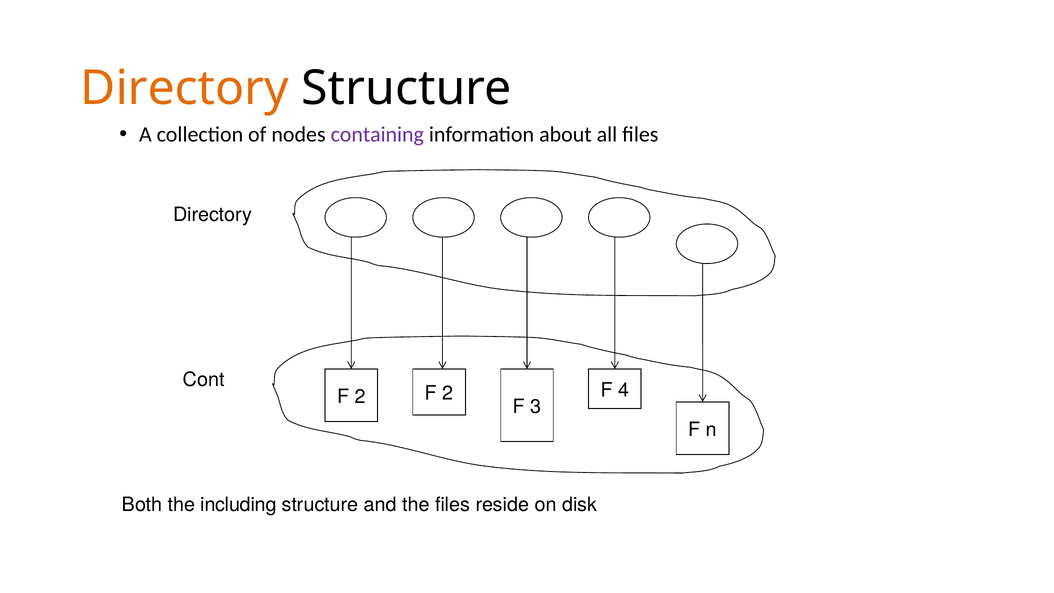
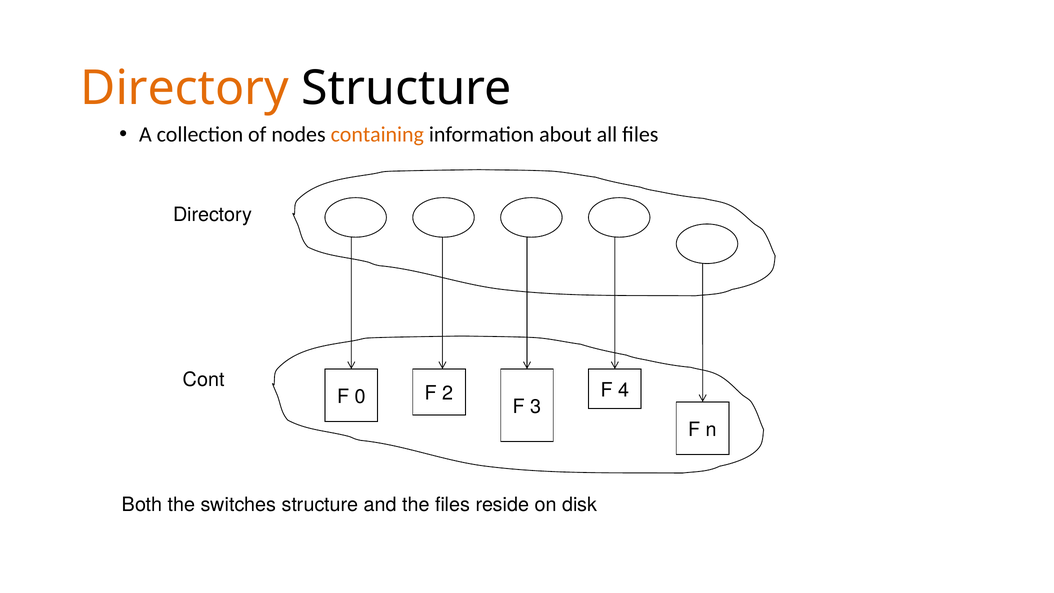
containing colour: purple -> orange
2 at (360, 397): 2 -> 0
including: including -> switches
